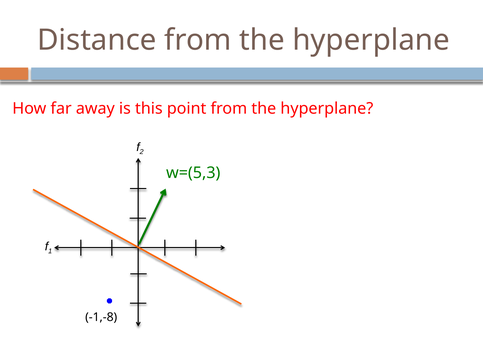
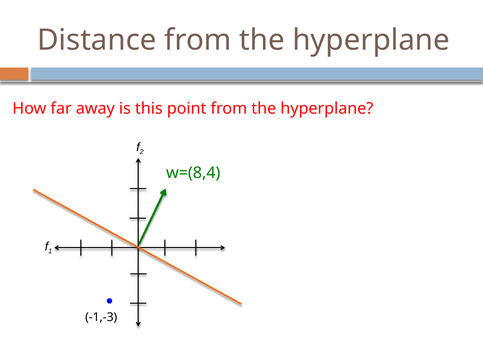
w=(5,3: w=(5,3 -> w=(8,4
-1,-8: -1,-8 -> -1,-3
